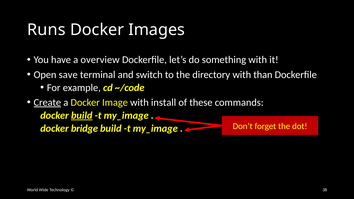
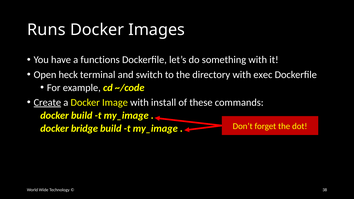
overview: overview -> functions
save: save -> heck
than: than -> exec
build at (82, 116) underline: present -> none
